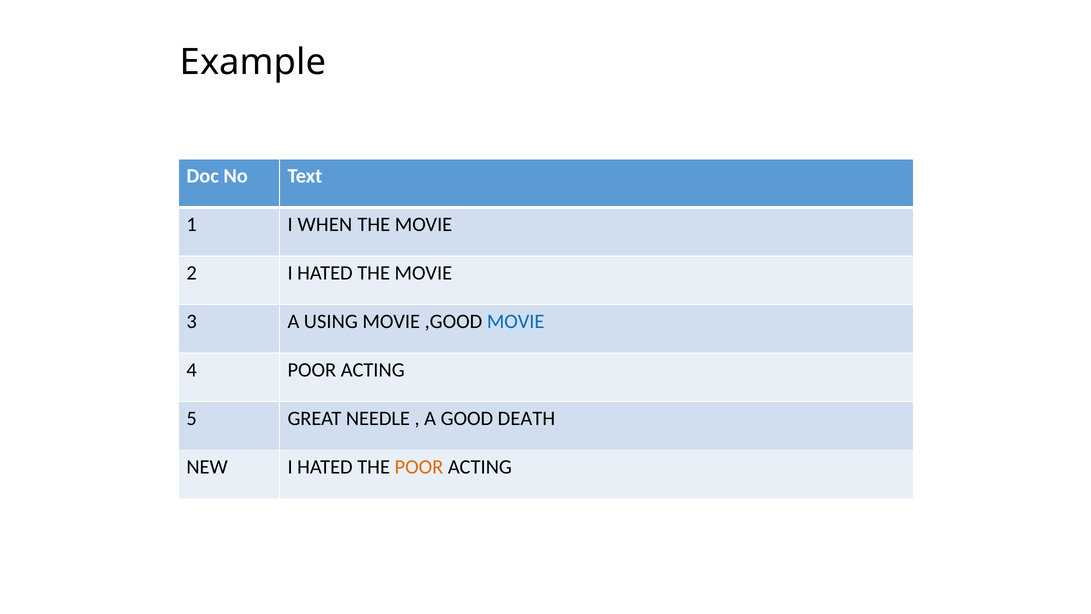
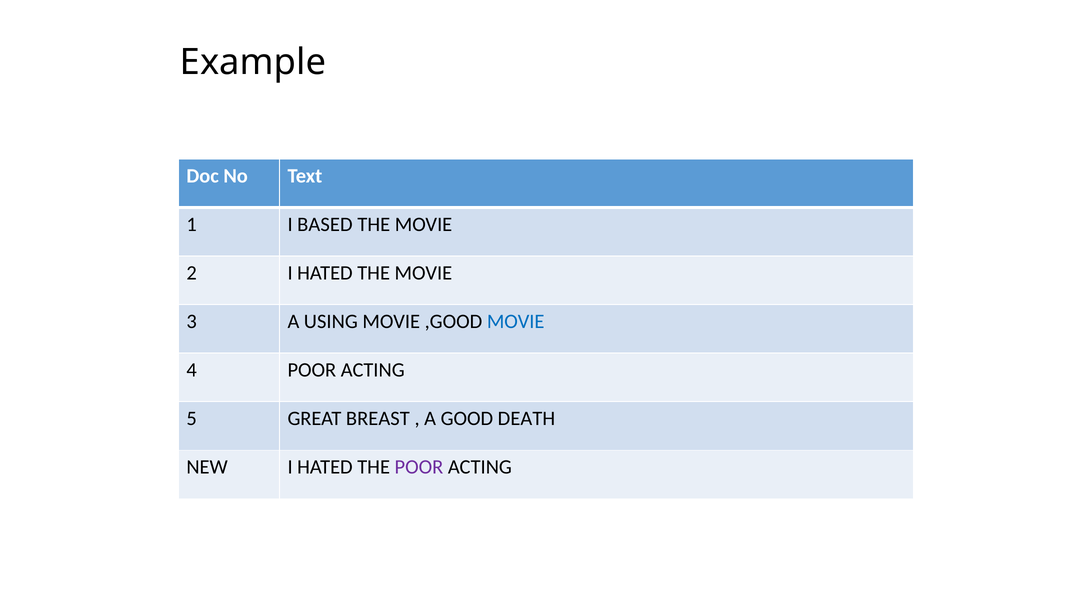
WHEN: WHEN -> BASED
NEEDLE: NEEDLE -> BREAST
POOR at (419, 467) colour: orange -> purple
